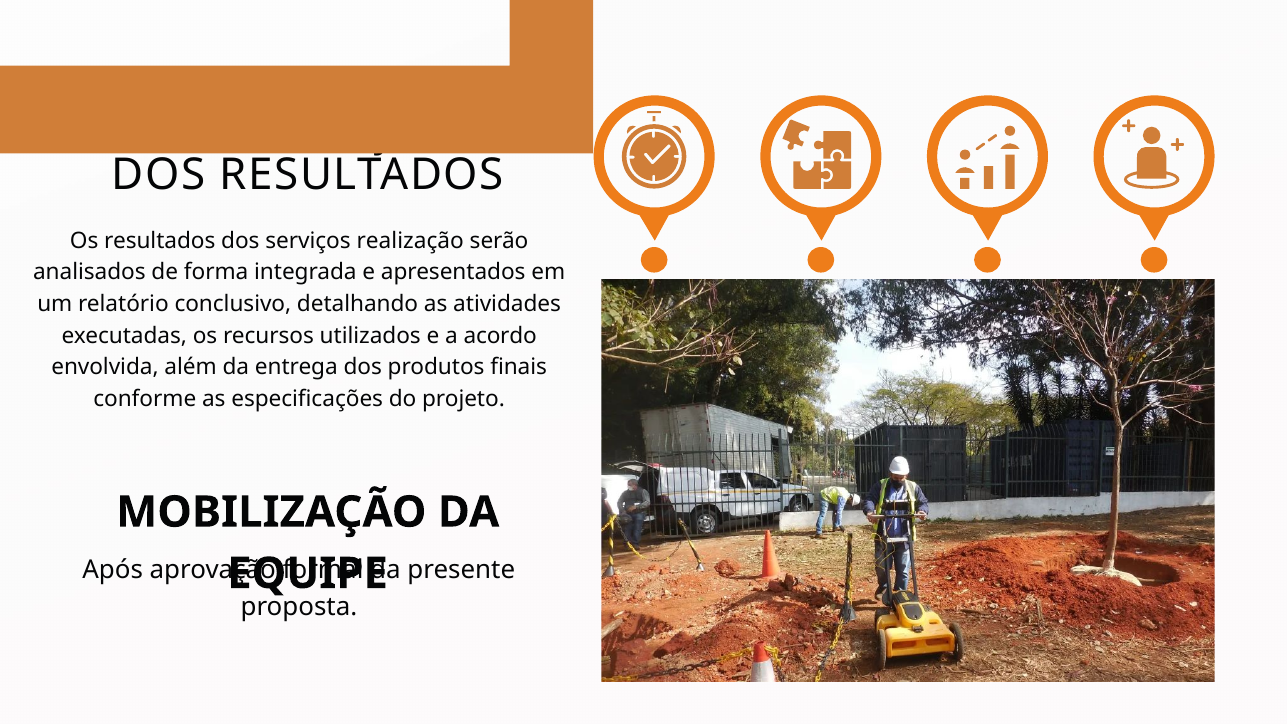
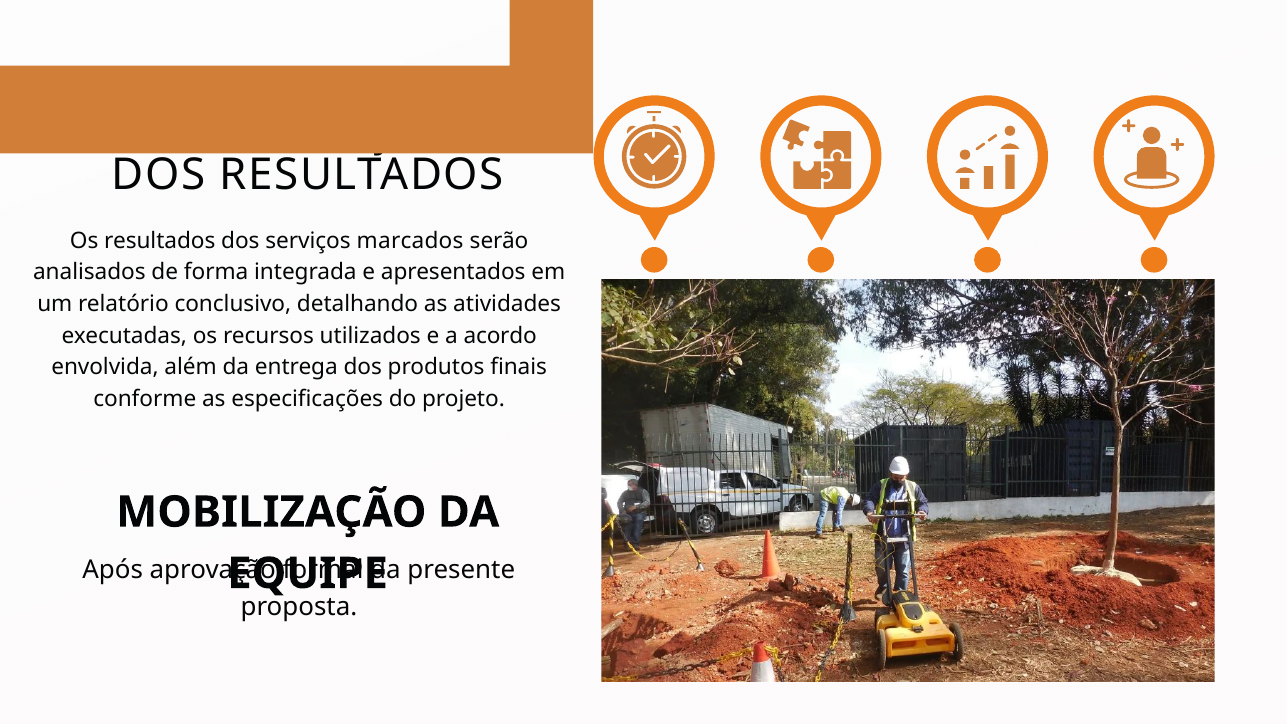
realização: realização -> marcados
